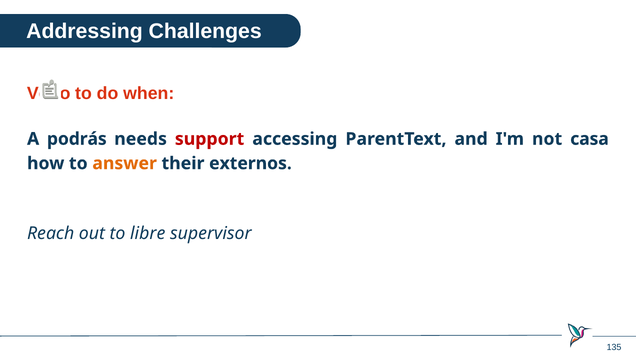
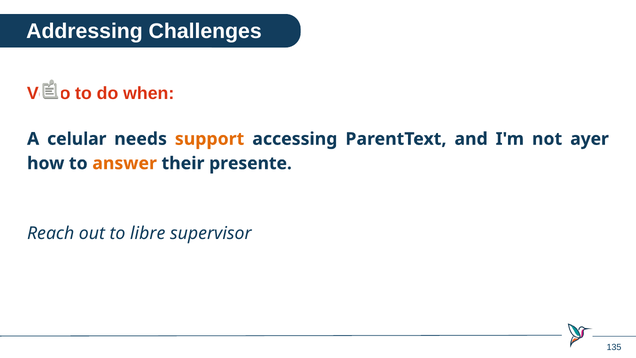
podrás: podrás -> celular
support colour: red -> orange
casa: casa -> ayer
externos: externos -> presente
